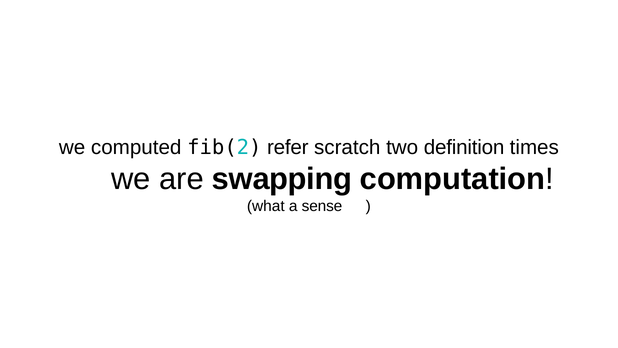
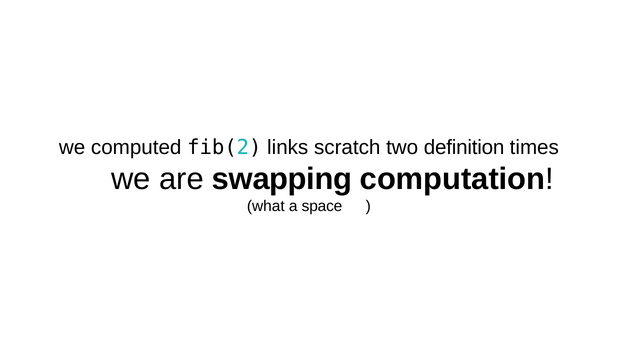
refer: refer -> links
sense: sense -> space
